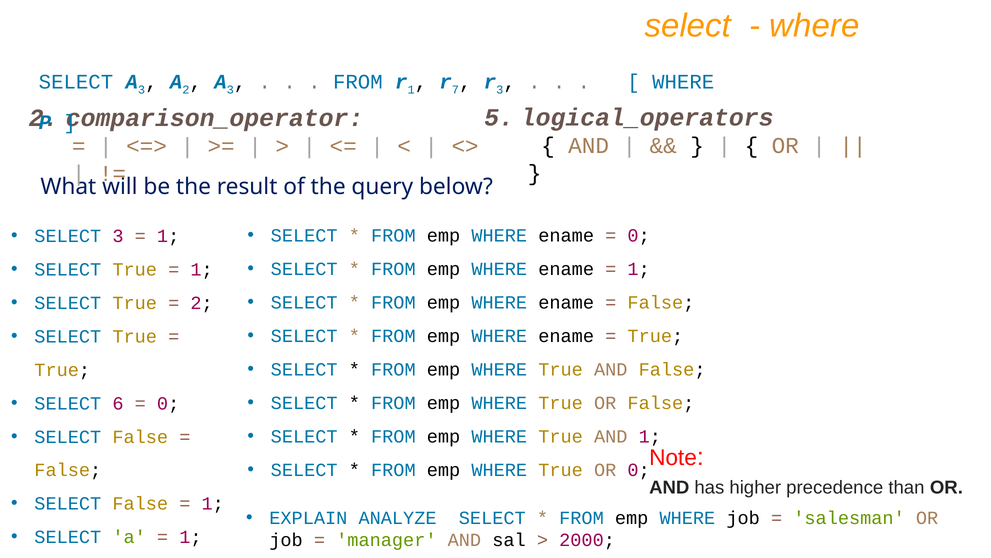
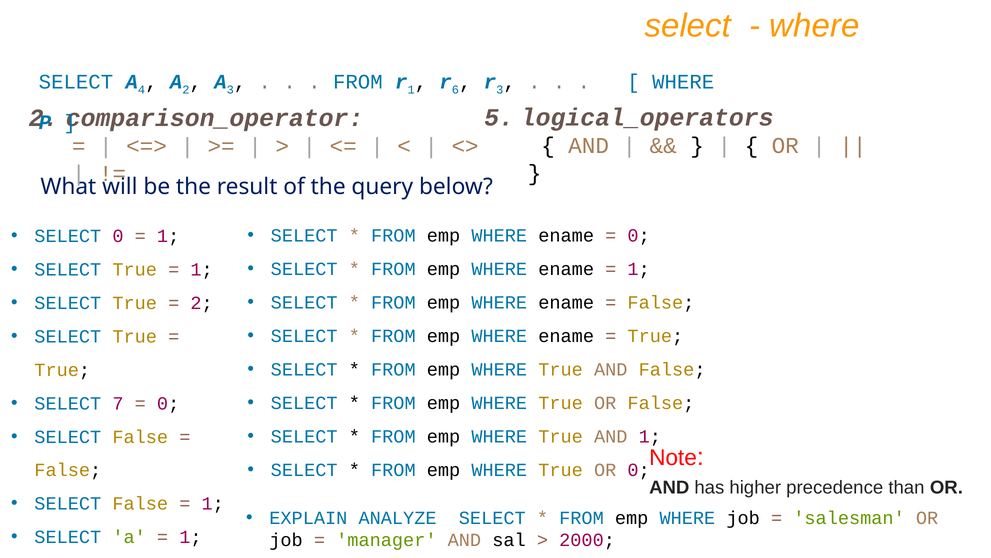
SELECT A 3: 3 -> 4
7: 7 -> 6
SELECT 3: 3 -> 0
6: 6 -> 7
